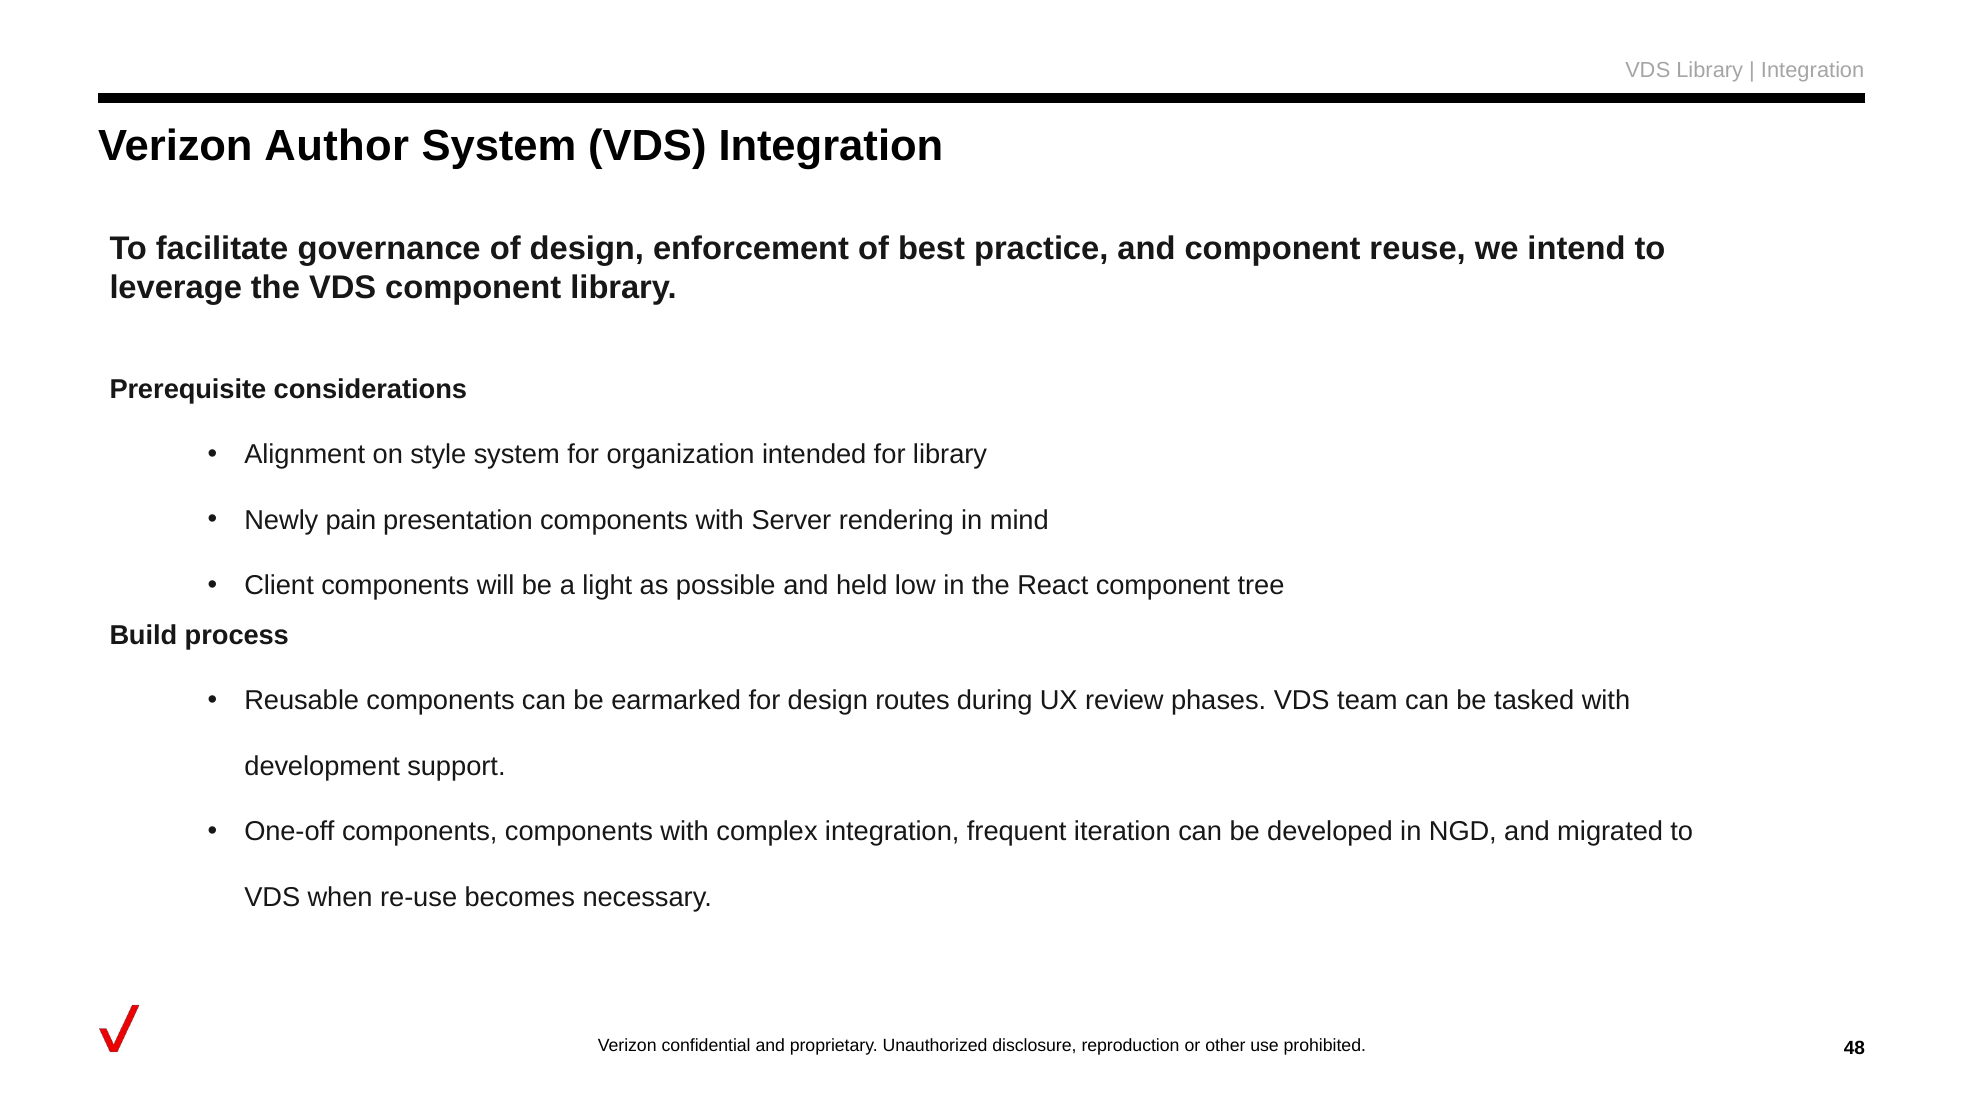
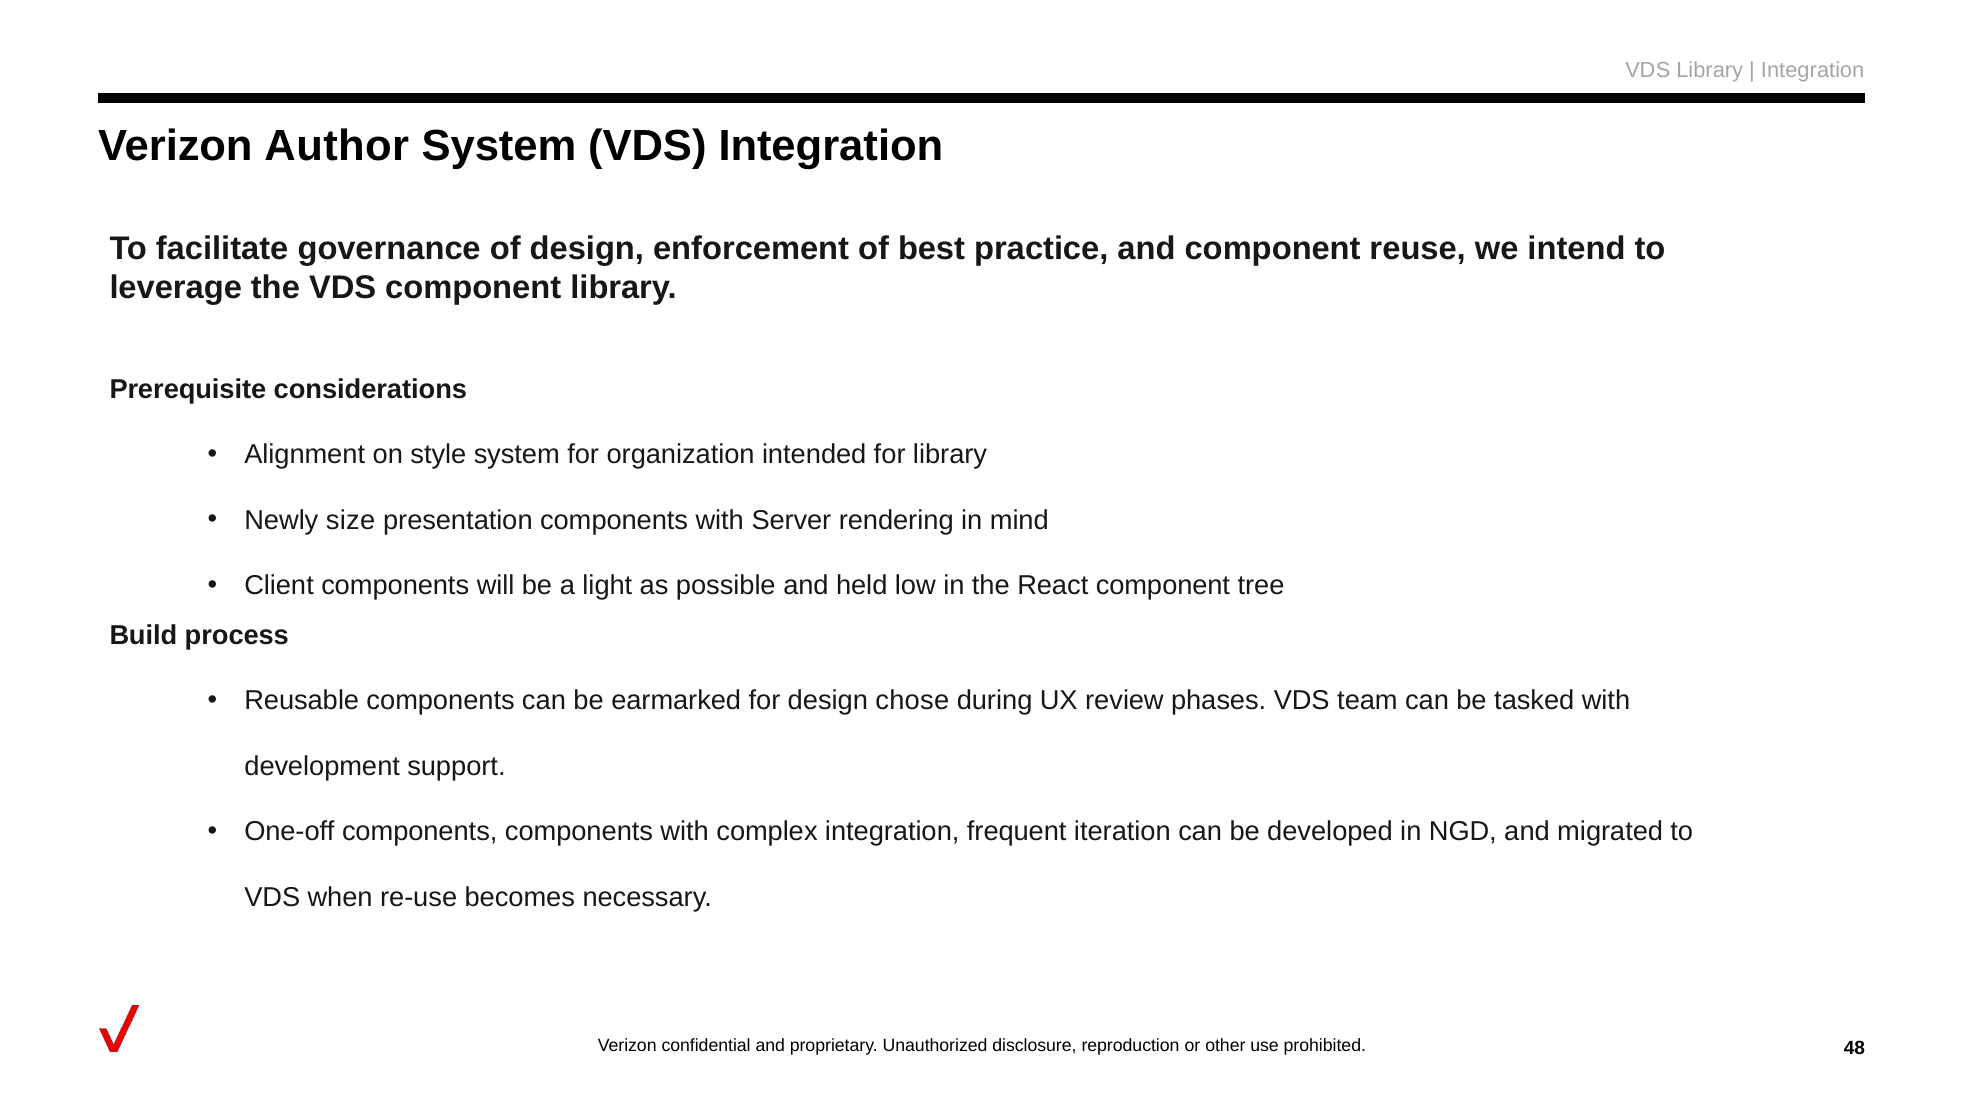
pain: pain -> size
routes: routes -> chose
